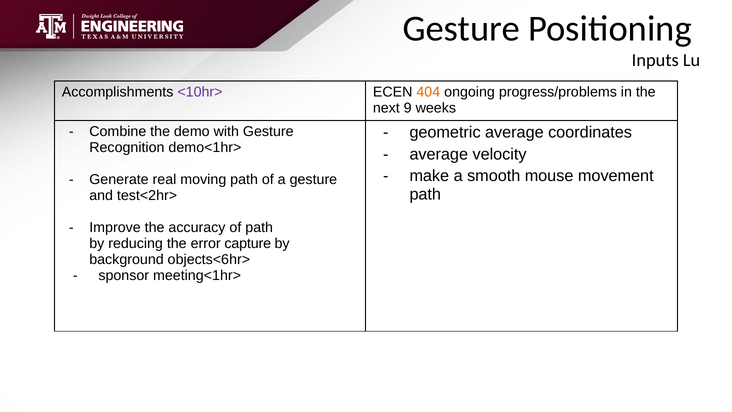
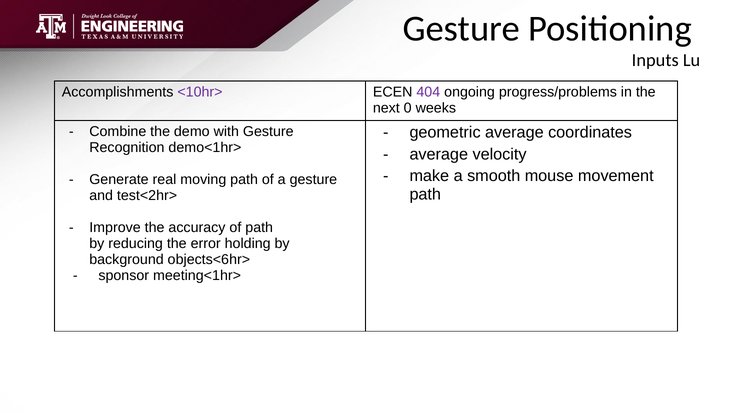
404 colour: orange -> purple
9: 9 -> 0
capture: capture -> holding
